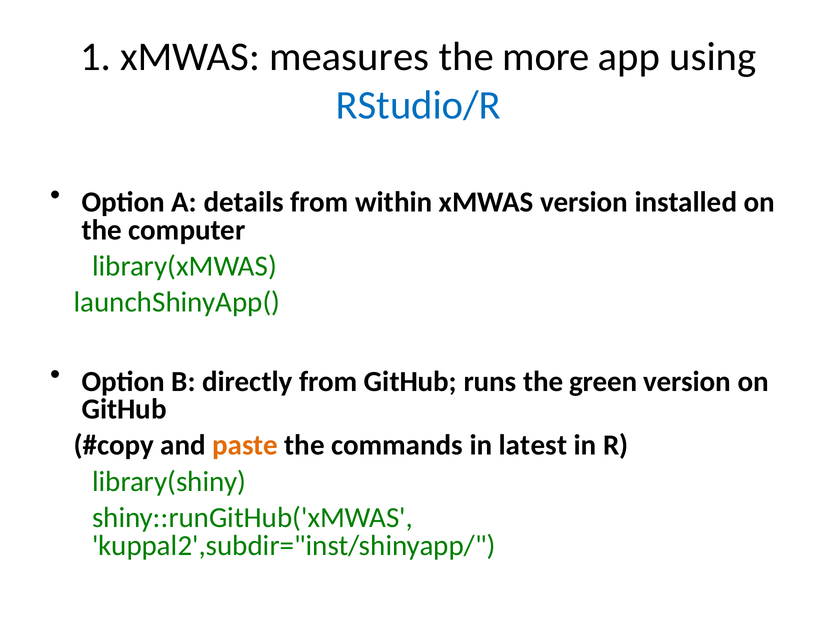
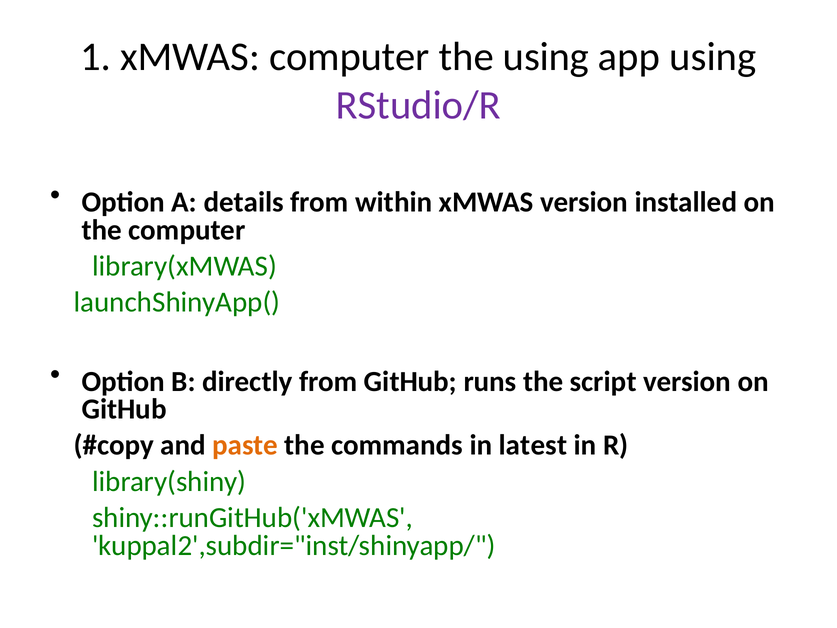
xMWAS measures: measures -> computer
the more: more -> using
RStudio/R colour: blue -> purple
green: green -> script
